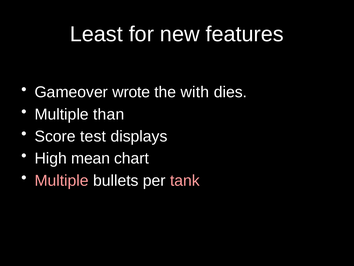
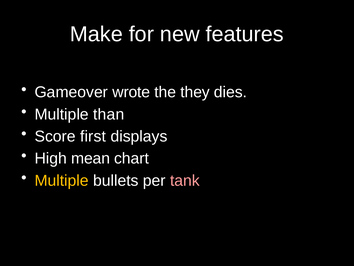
Least: Least -> Make
with: with -> they
test: test -> first
Multiple at (62, 180) colour: pink -> yellow
